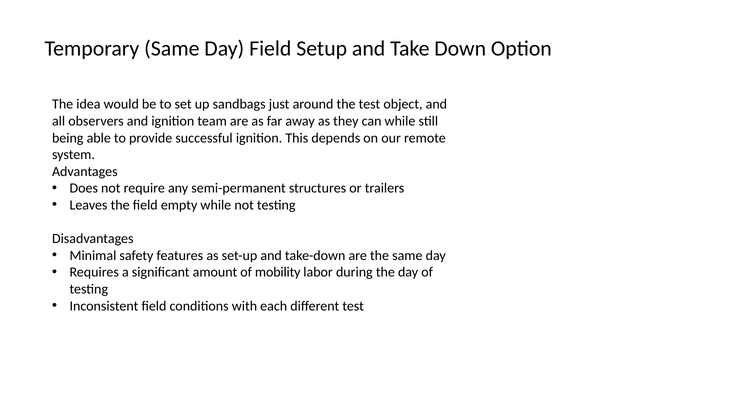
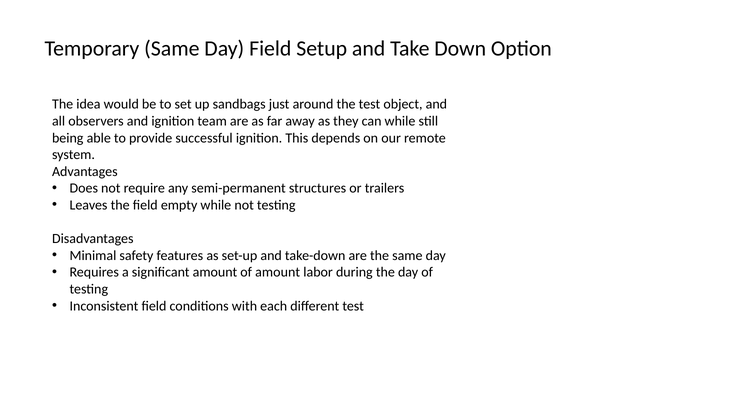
of mobility: mobility -> amount
